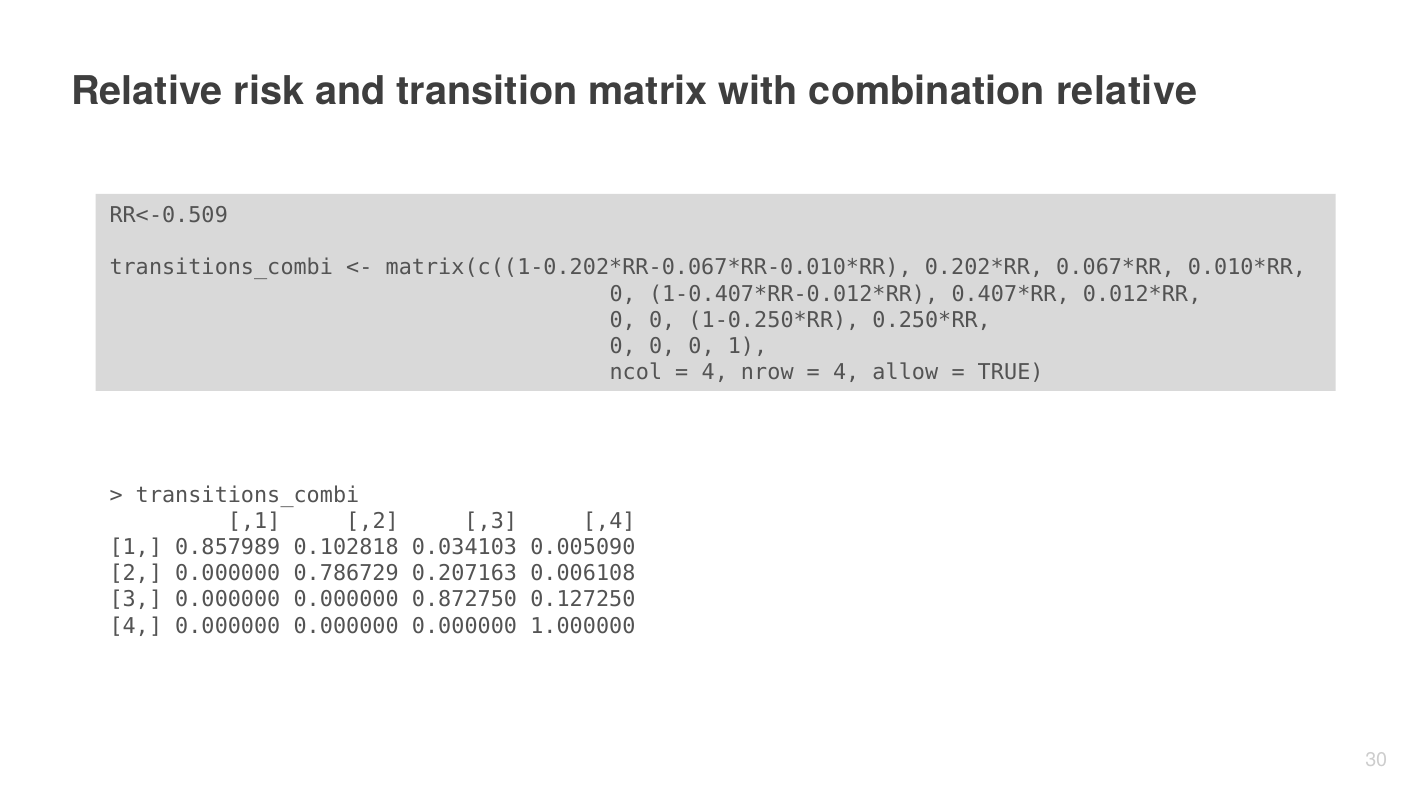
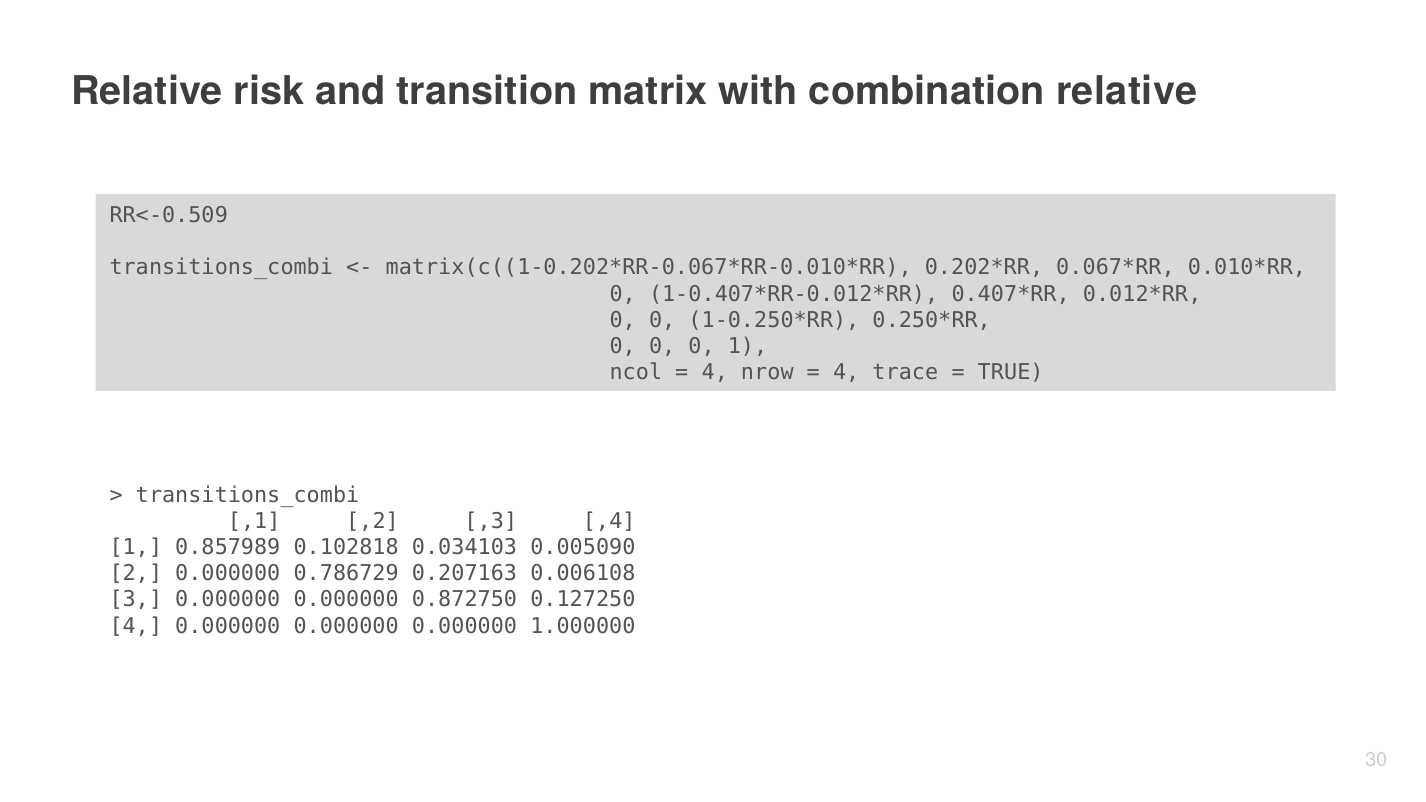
allow: allow -> trace
